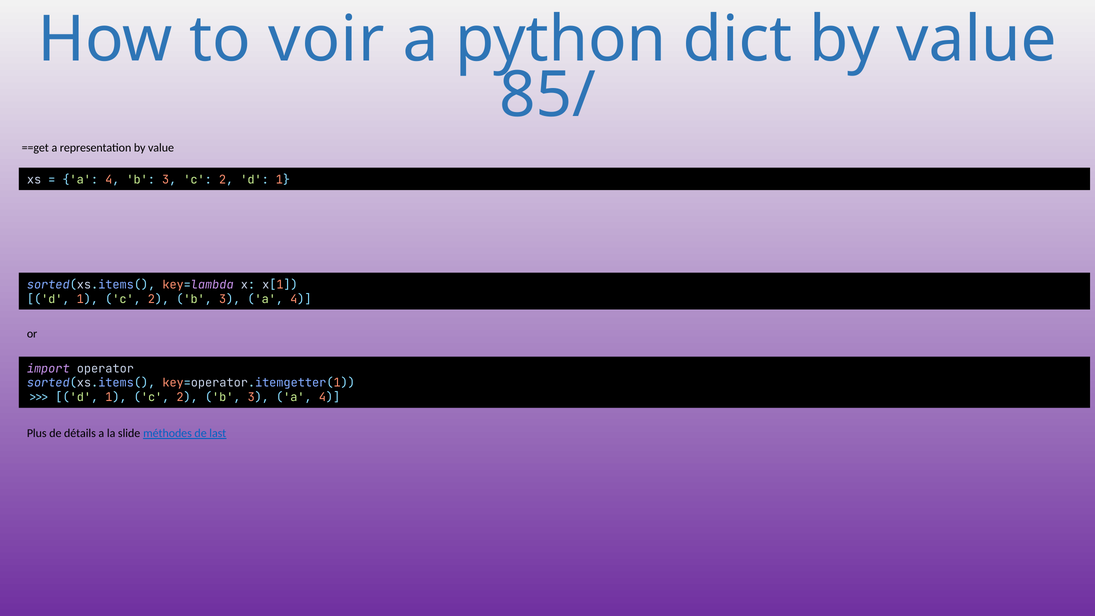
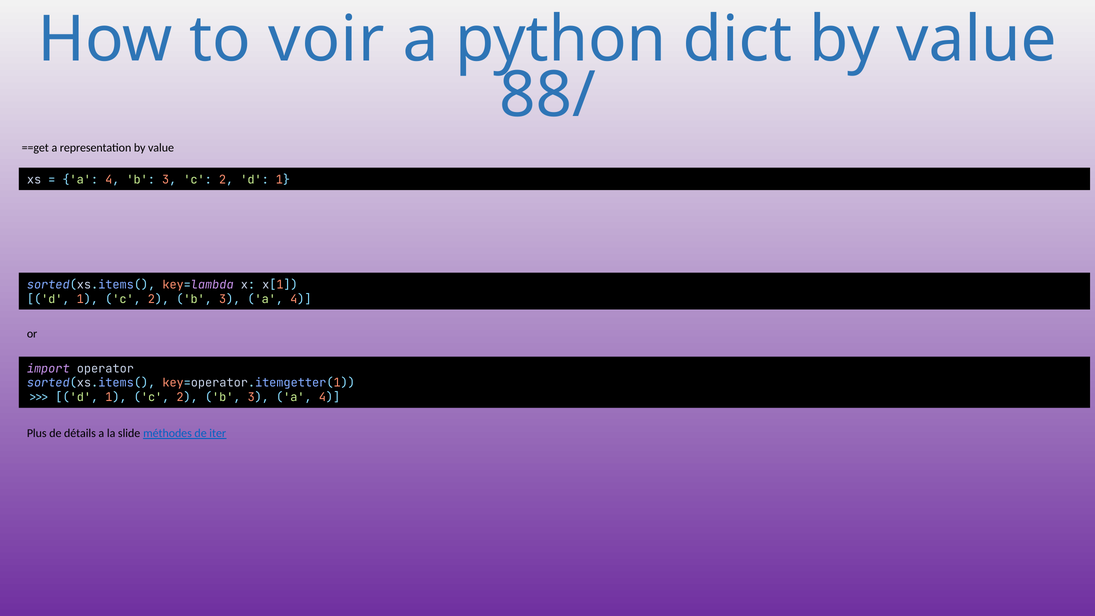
85/: 85/ -> 88/
last: last -> iter
